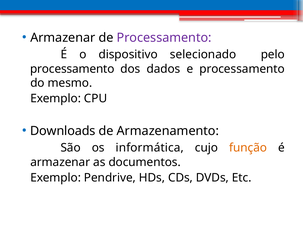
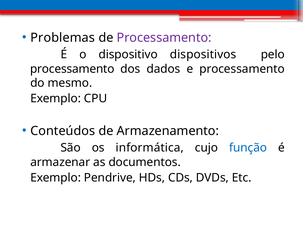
Armazenar at (63, 38): Armazenar -> Problemas
selecionado: selecionado -> dispositivos
Downloads: Downloads -> Conteúdos
função colour: orange -> blue
